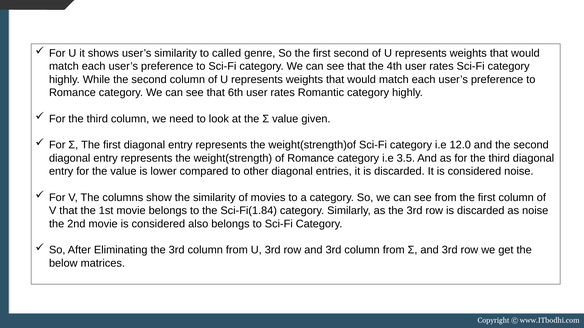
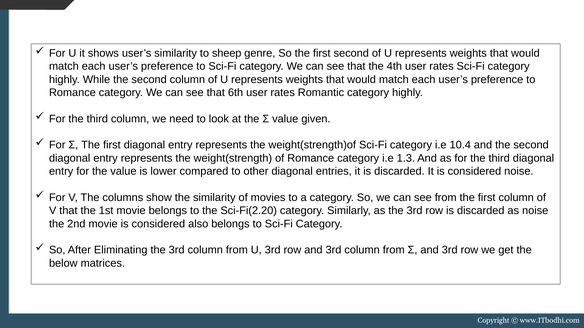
called: called -> sheep
12.0: 12.0 -> 10.4
3.5: 3.5 -> 1.3
Sci-Fi(1.84: Sci-Fi(1.84 -> Sci-Fi(2.20
